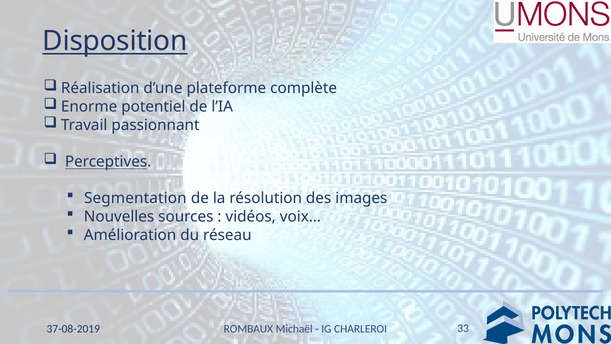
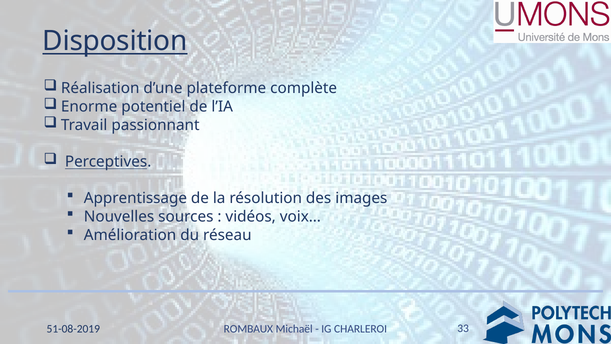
Segmentation: Segmentation -> Apprentissage
37-08-2019: 37-08-2019 -> 51-08-2019
